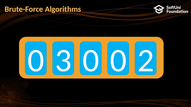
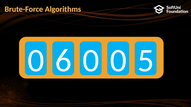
3: 3 -> 6
2: 2 -> 5
